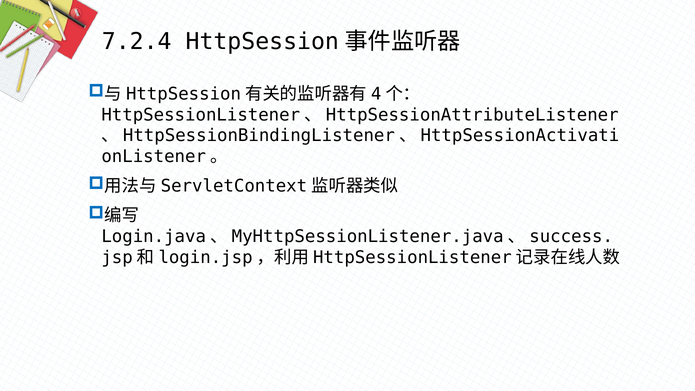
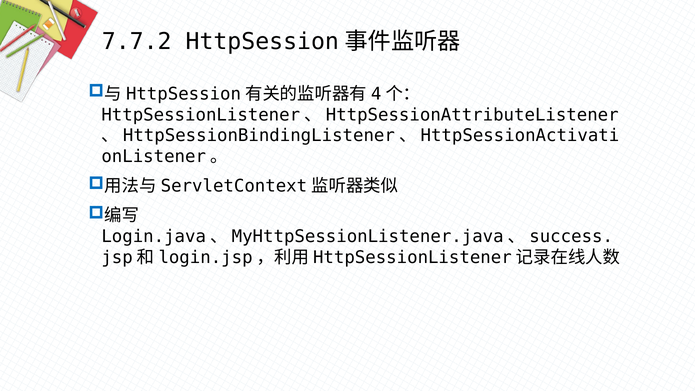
7.2.4: 7.2.4 -> 7.7.2
